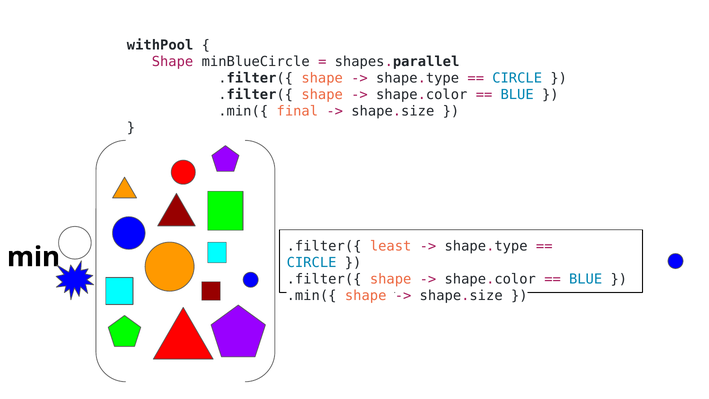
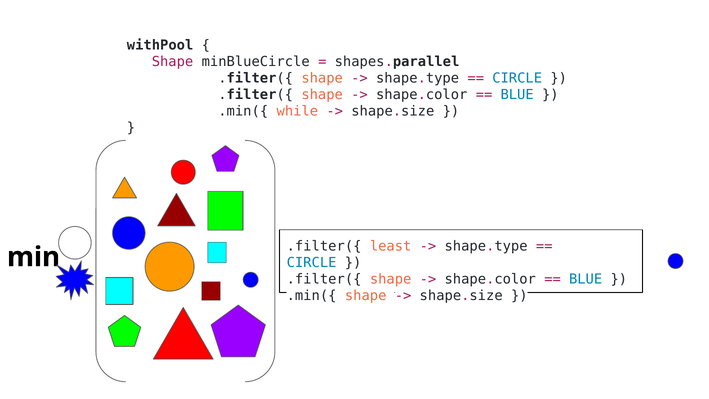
final: final -> while
